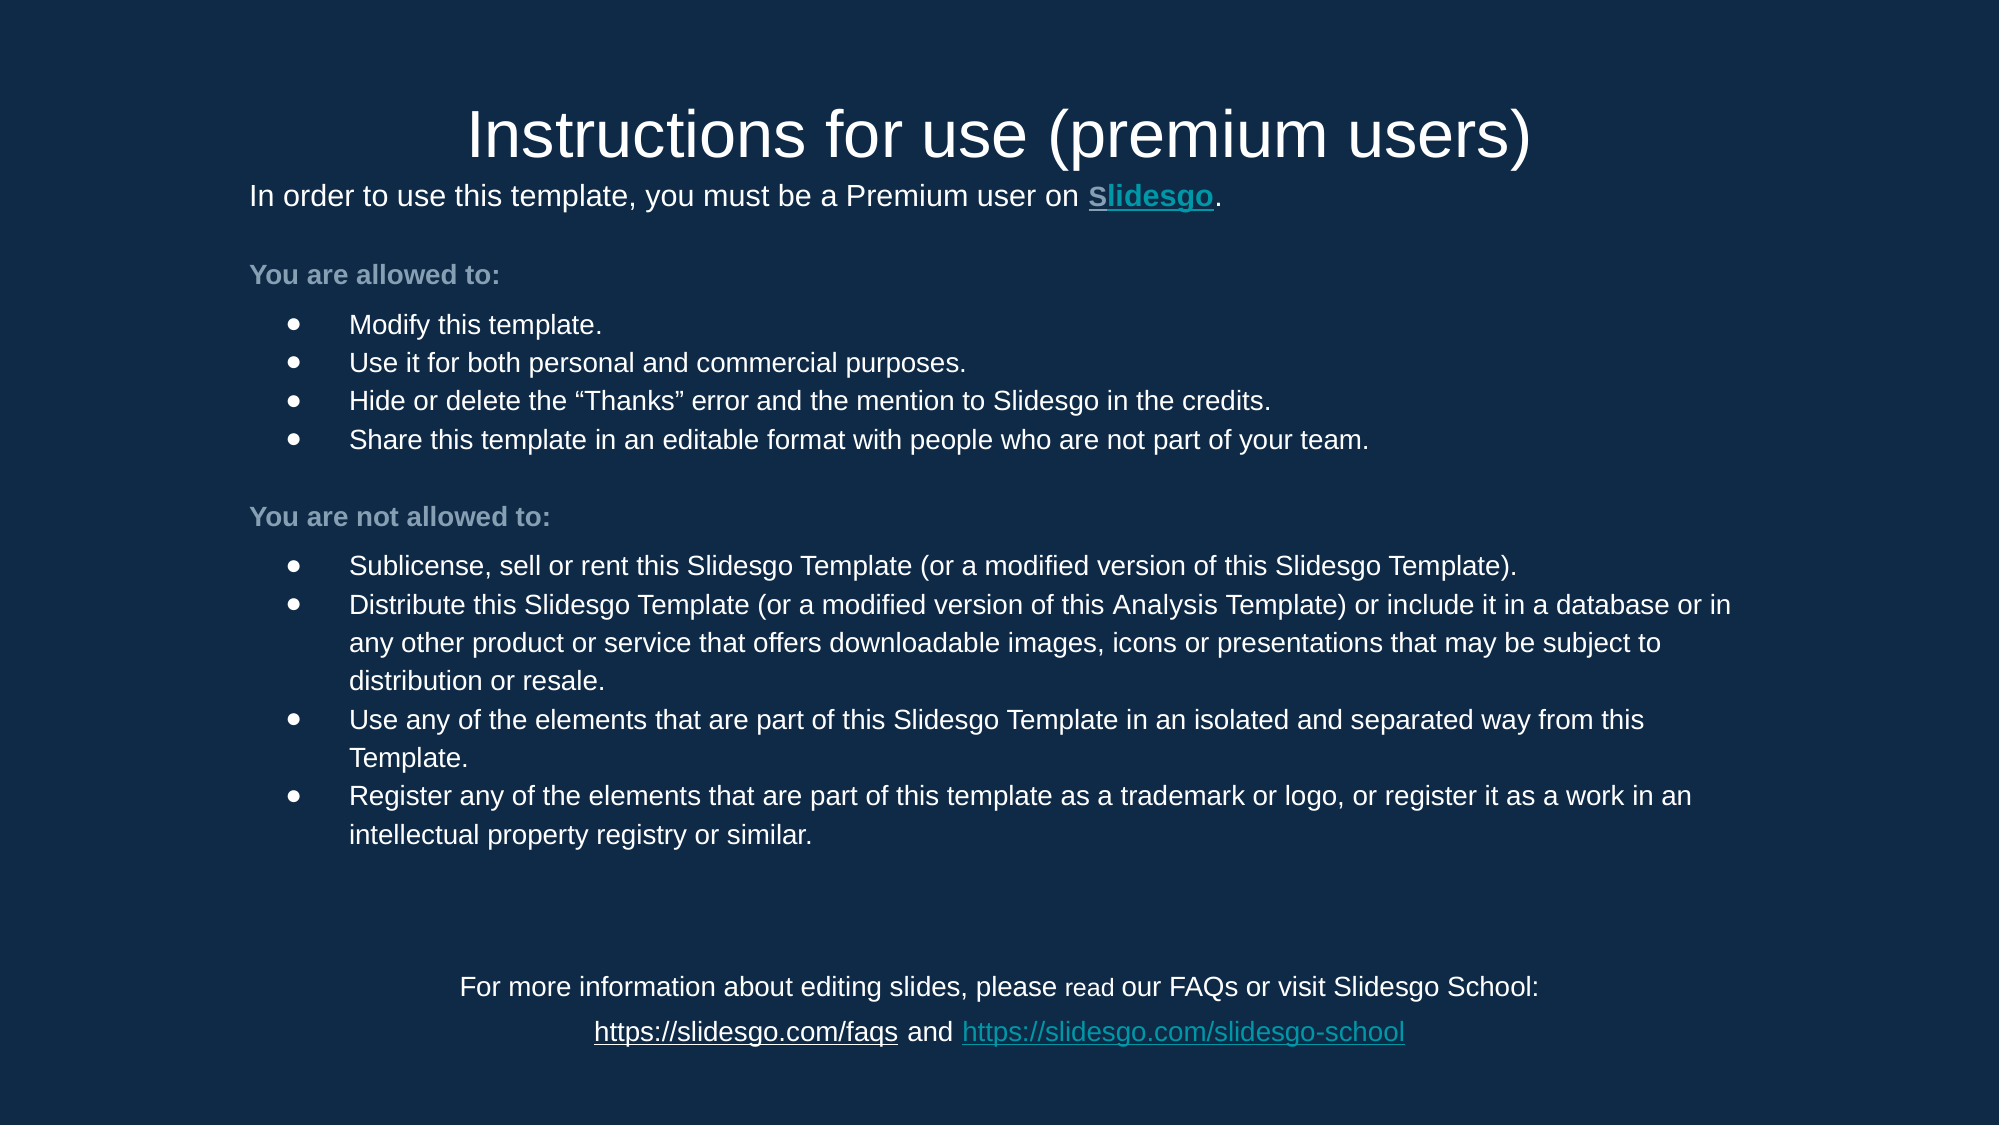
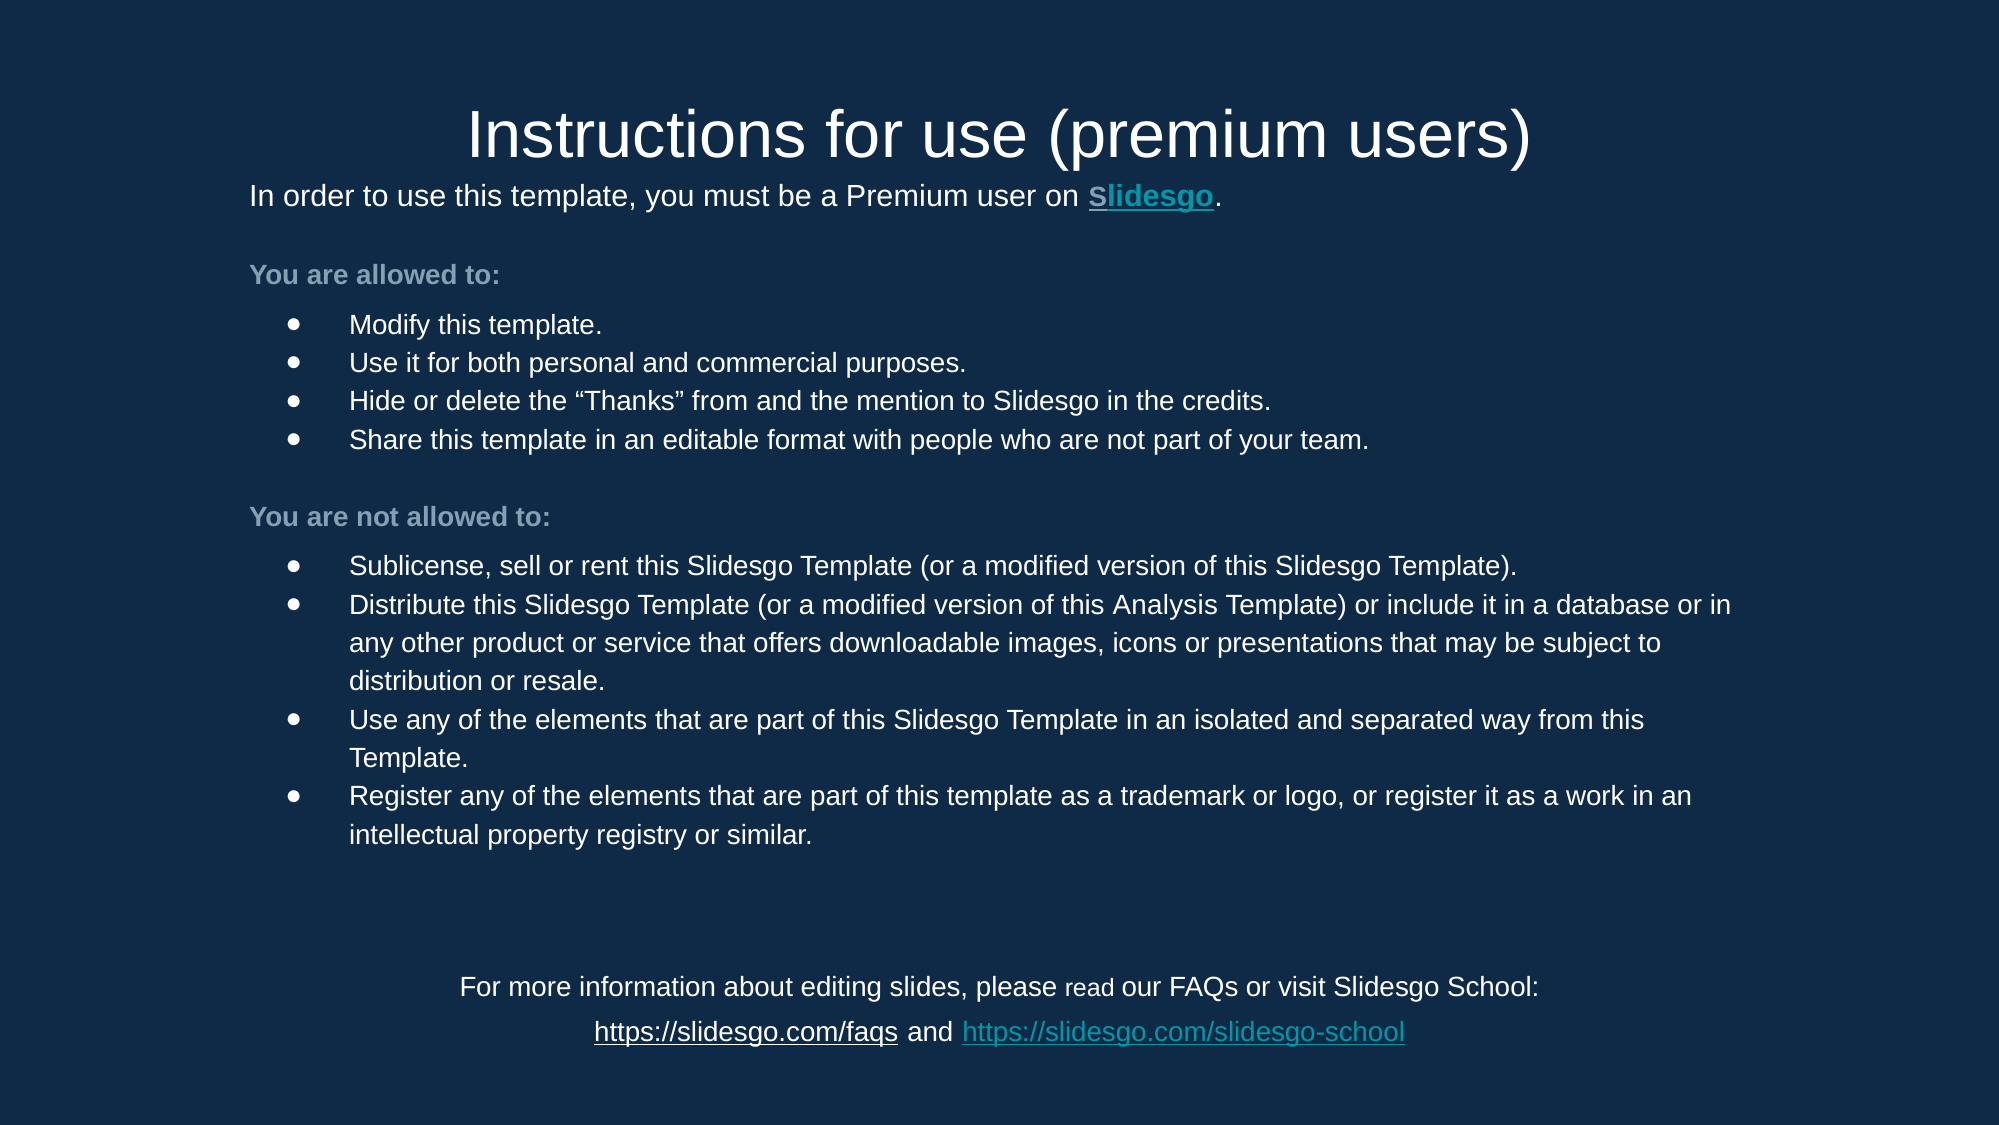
Thanks error: error -> from
